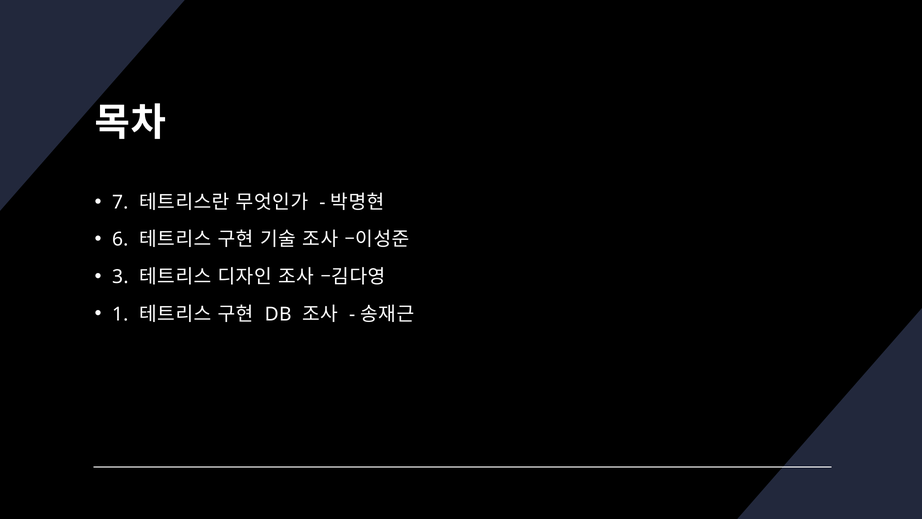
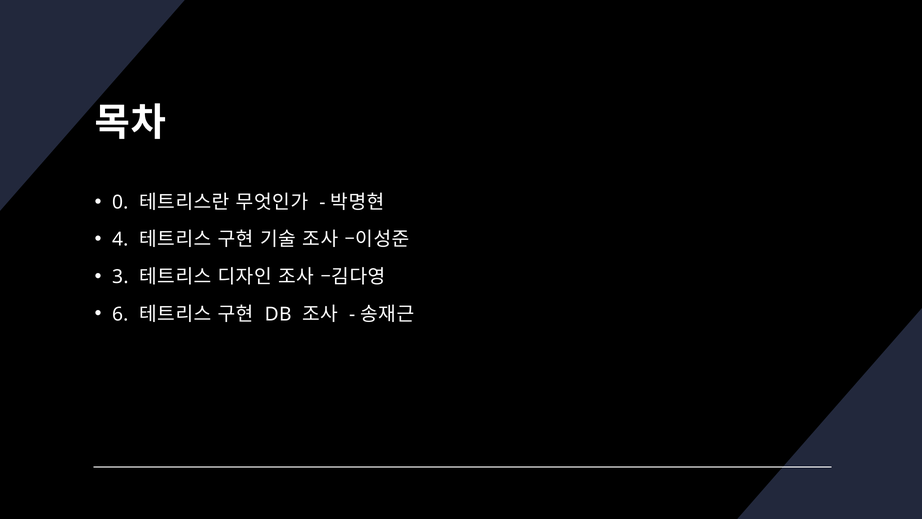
7: 7 -> 0
6: 6 -> 4
1: 1 -> 6
